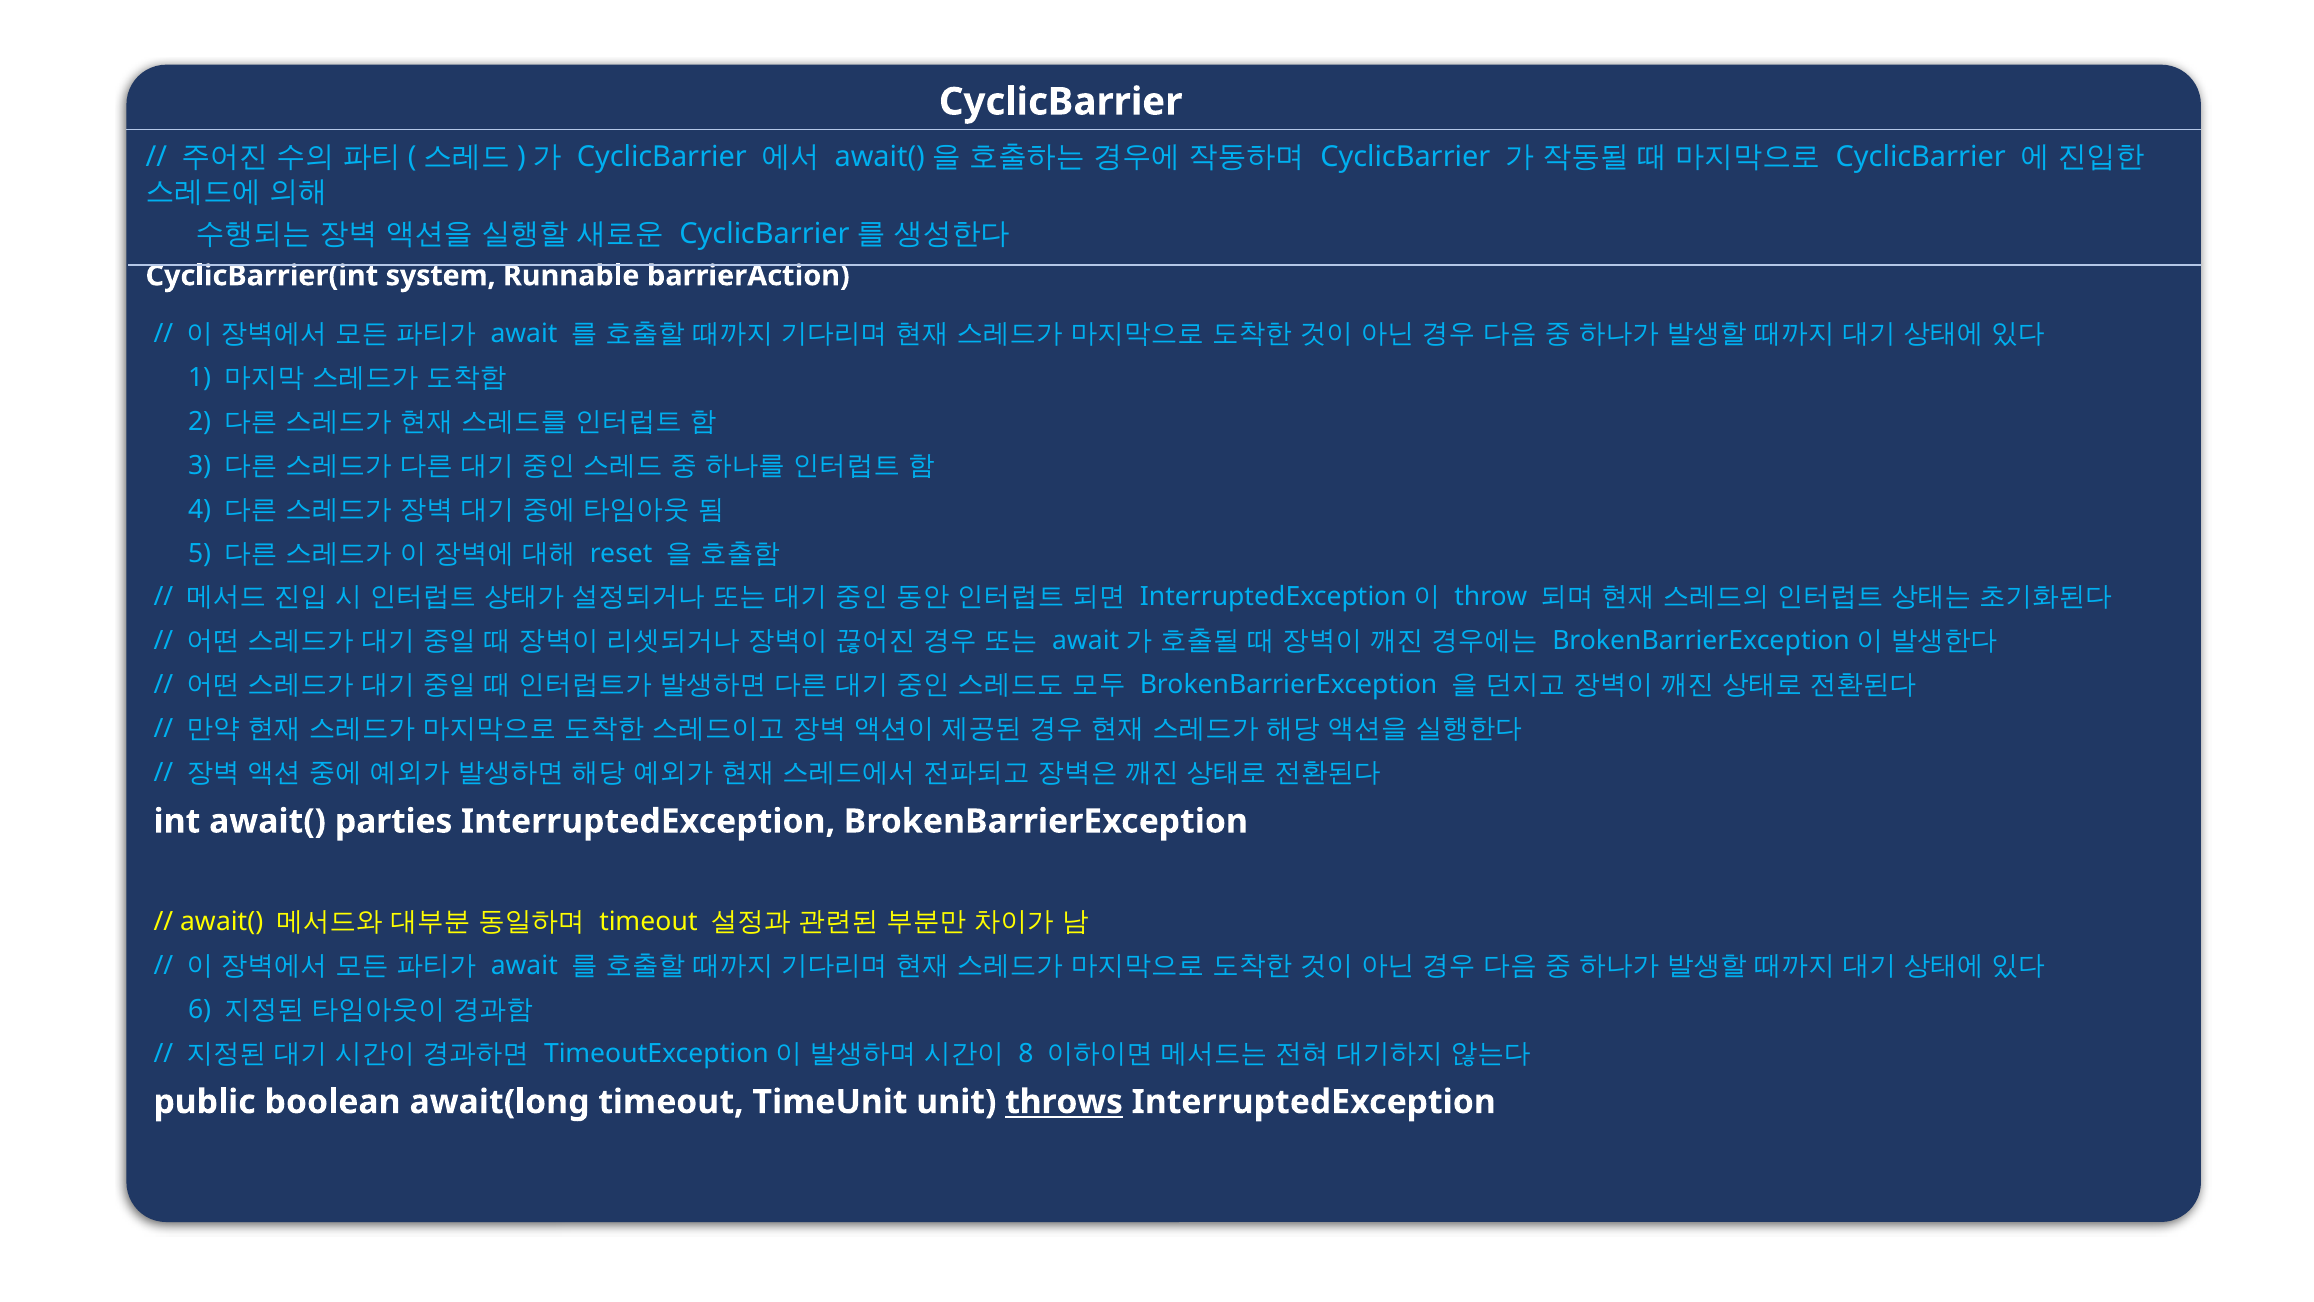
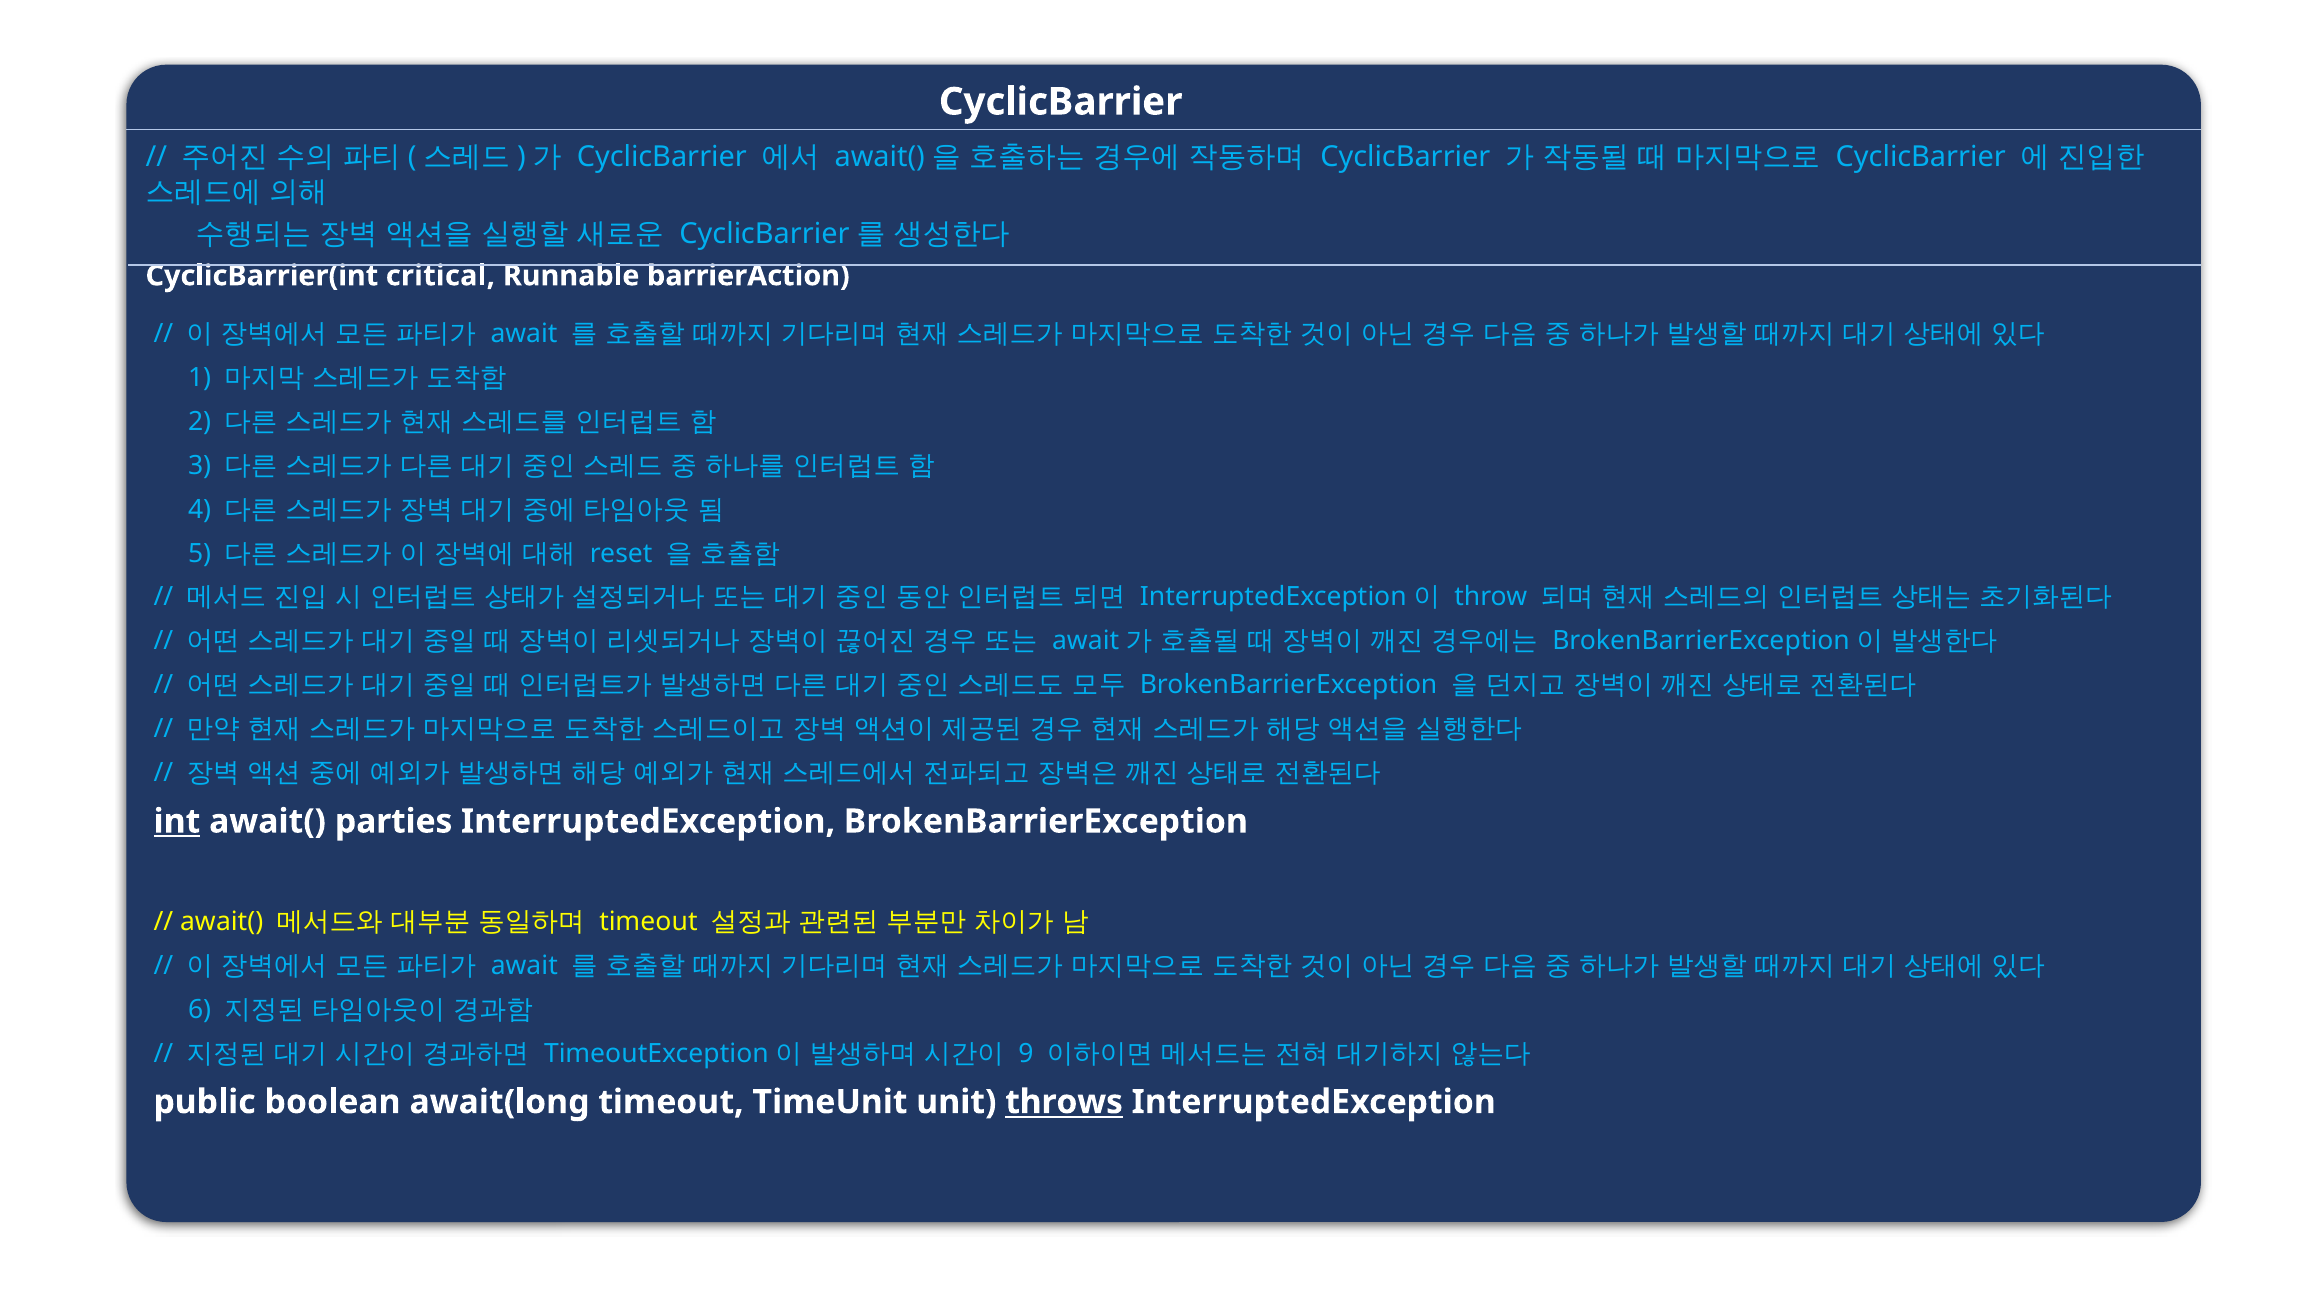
system: system -> critical
int underline: none -> present
8: 8 -> 9
